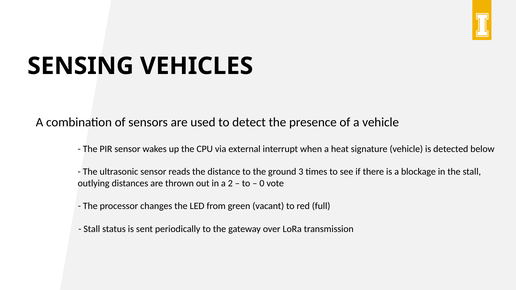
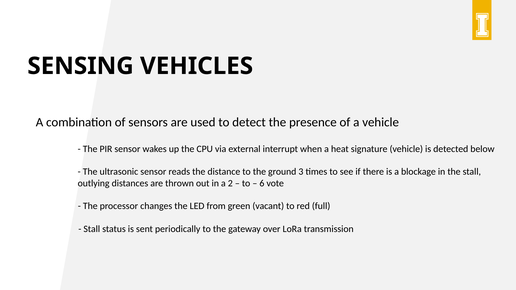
0: 0 -> 6
